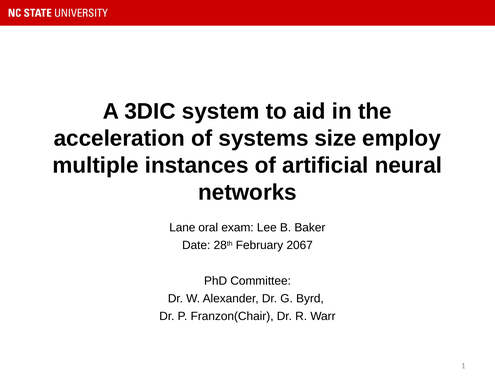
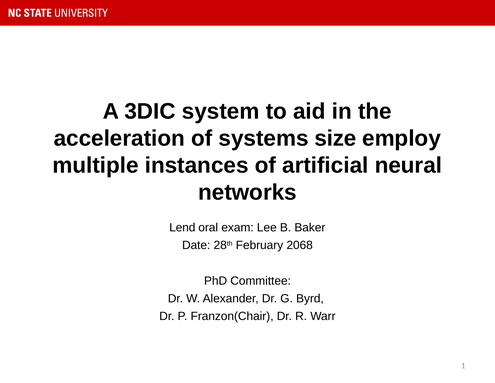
Lane: Lane -> Lend
2067: 2067 -> 2068
